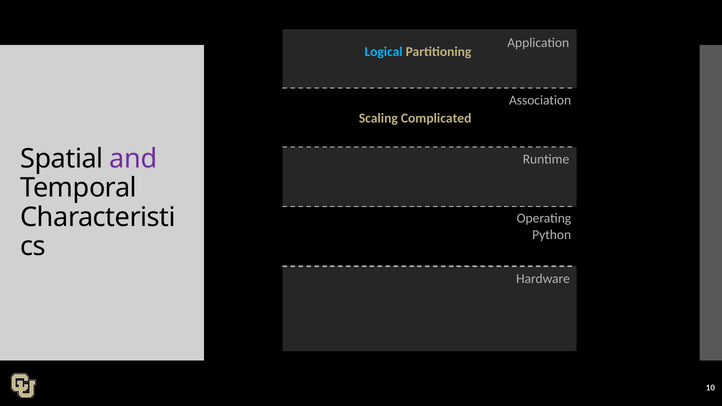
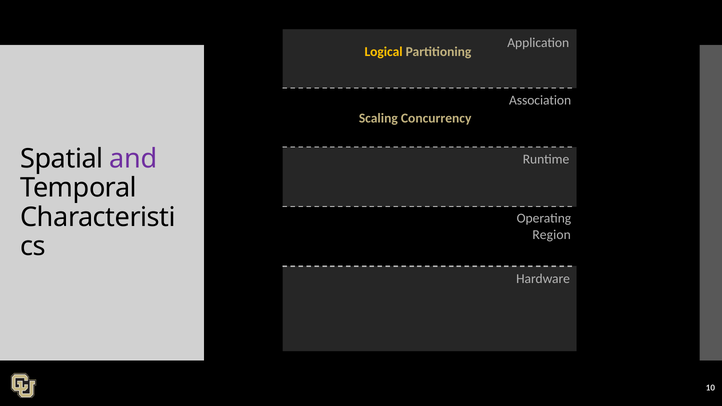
Logical colour: light blue -> yellow
Complicated: Complicated -> Concurrency
Python: Python -> Region
